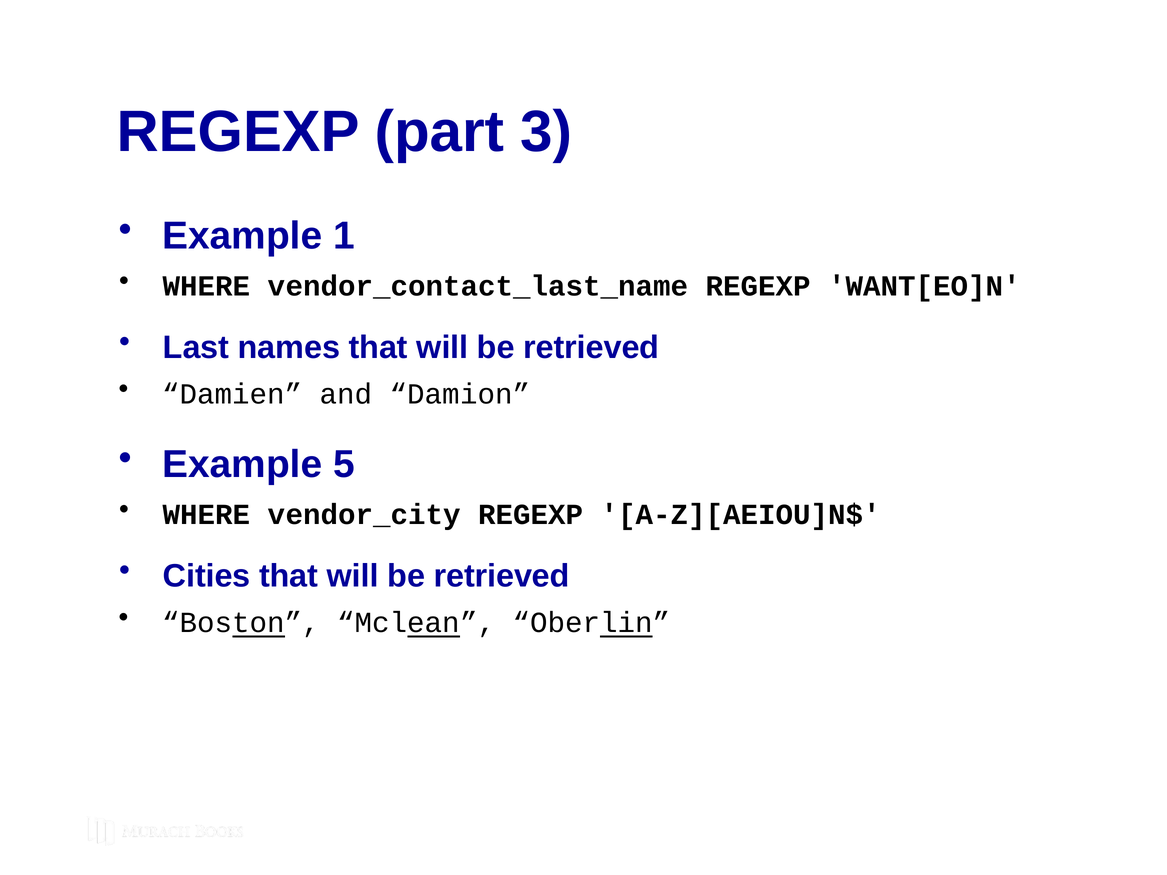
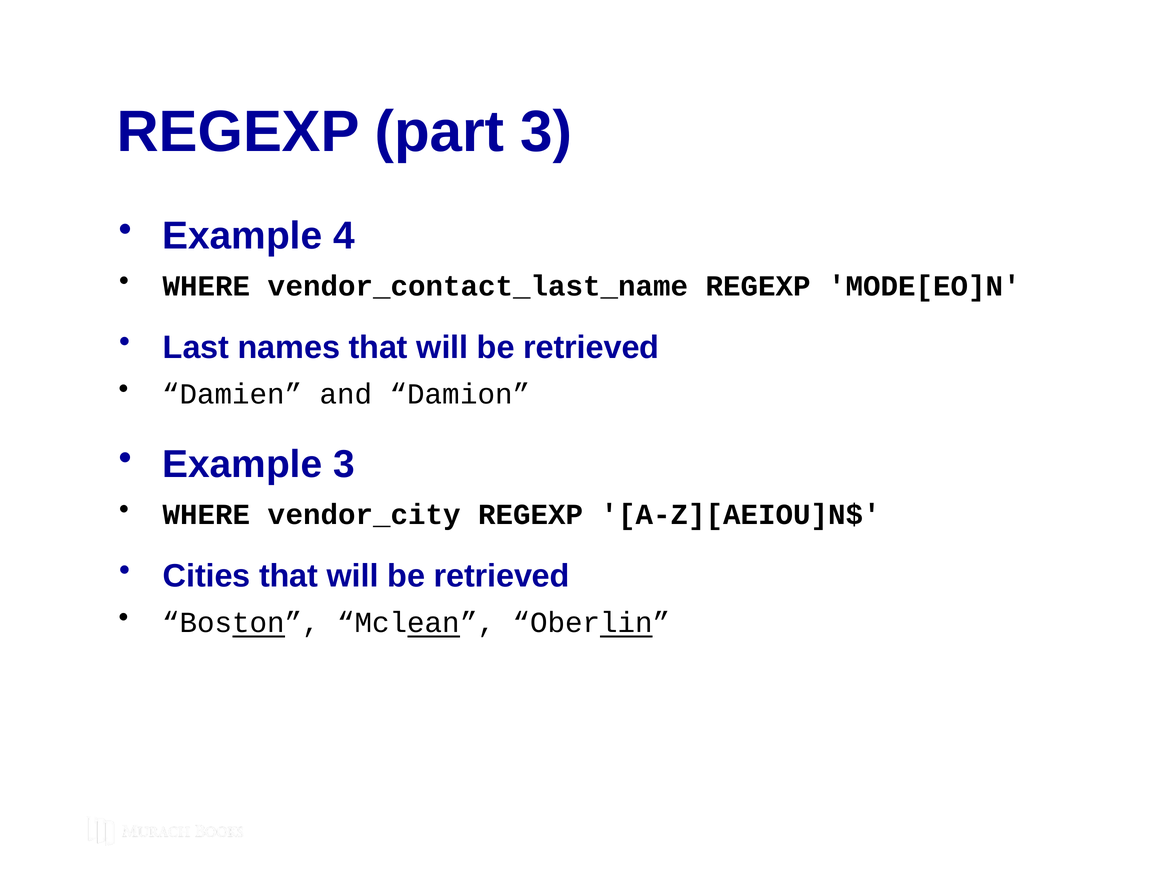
1: 1 -> 4
WANT[EO]N: WANT[EO]N -> MODE[EO]N
Example 5: 5 -> 3
